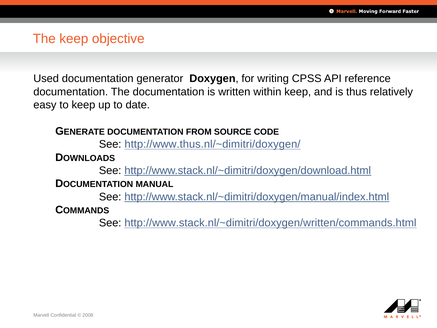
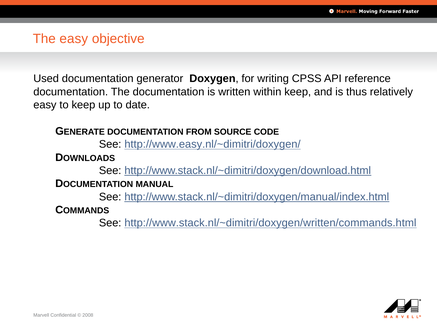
The keep: keep -> easy
http://www.thus.nl/~dimitri/doxygen/: http://www.thus.nl/~dimitri/doxygen/ -> http://www.easy.nl/~dimitri/doxygen/
